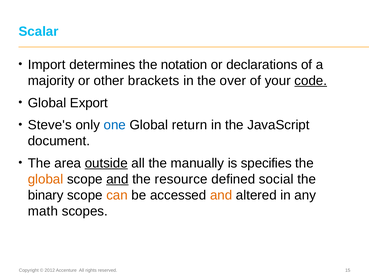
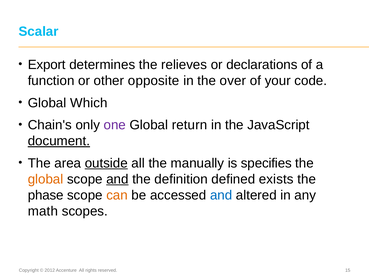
Import: Import -> Export
notation: notation -> relieves
majority: majority -> function
brackets: brackets -> opposite
code underline: present -> none
Export: Export -> Which
Steve's: Steve's -> Chain's
one colour: blue -> purple
document underline: none -> present
resource: resource -> definition
social: social -> exists
binary: binary -> phase
and at (221, 195) colour: orange -> blue
